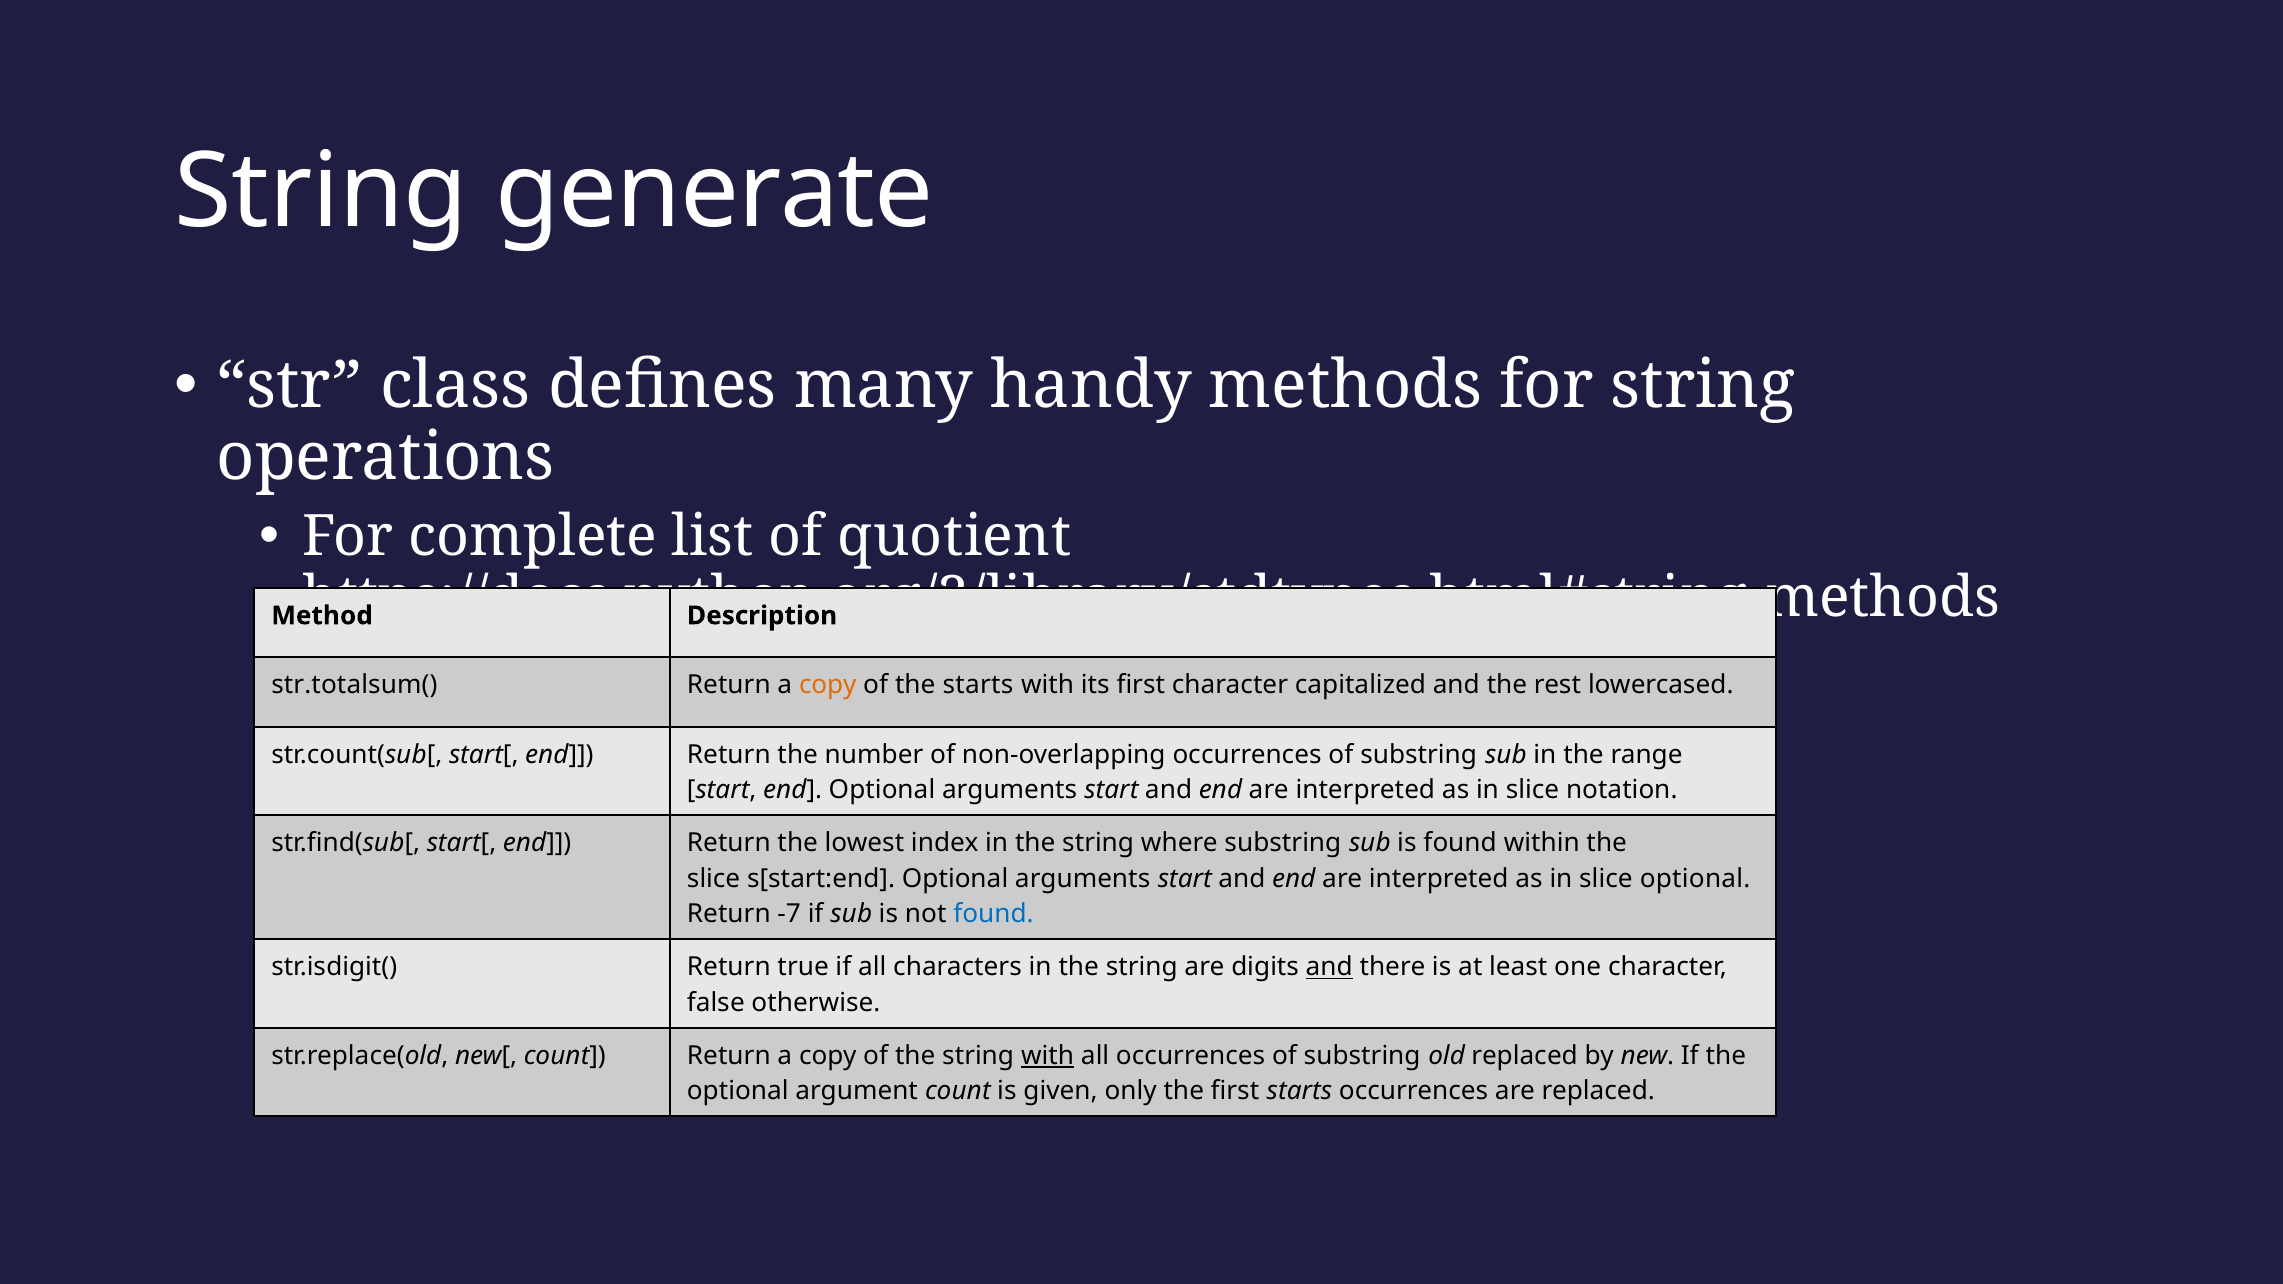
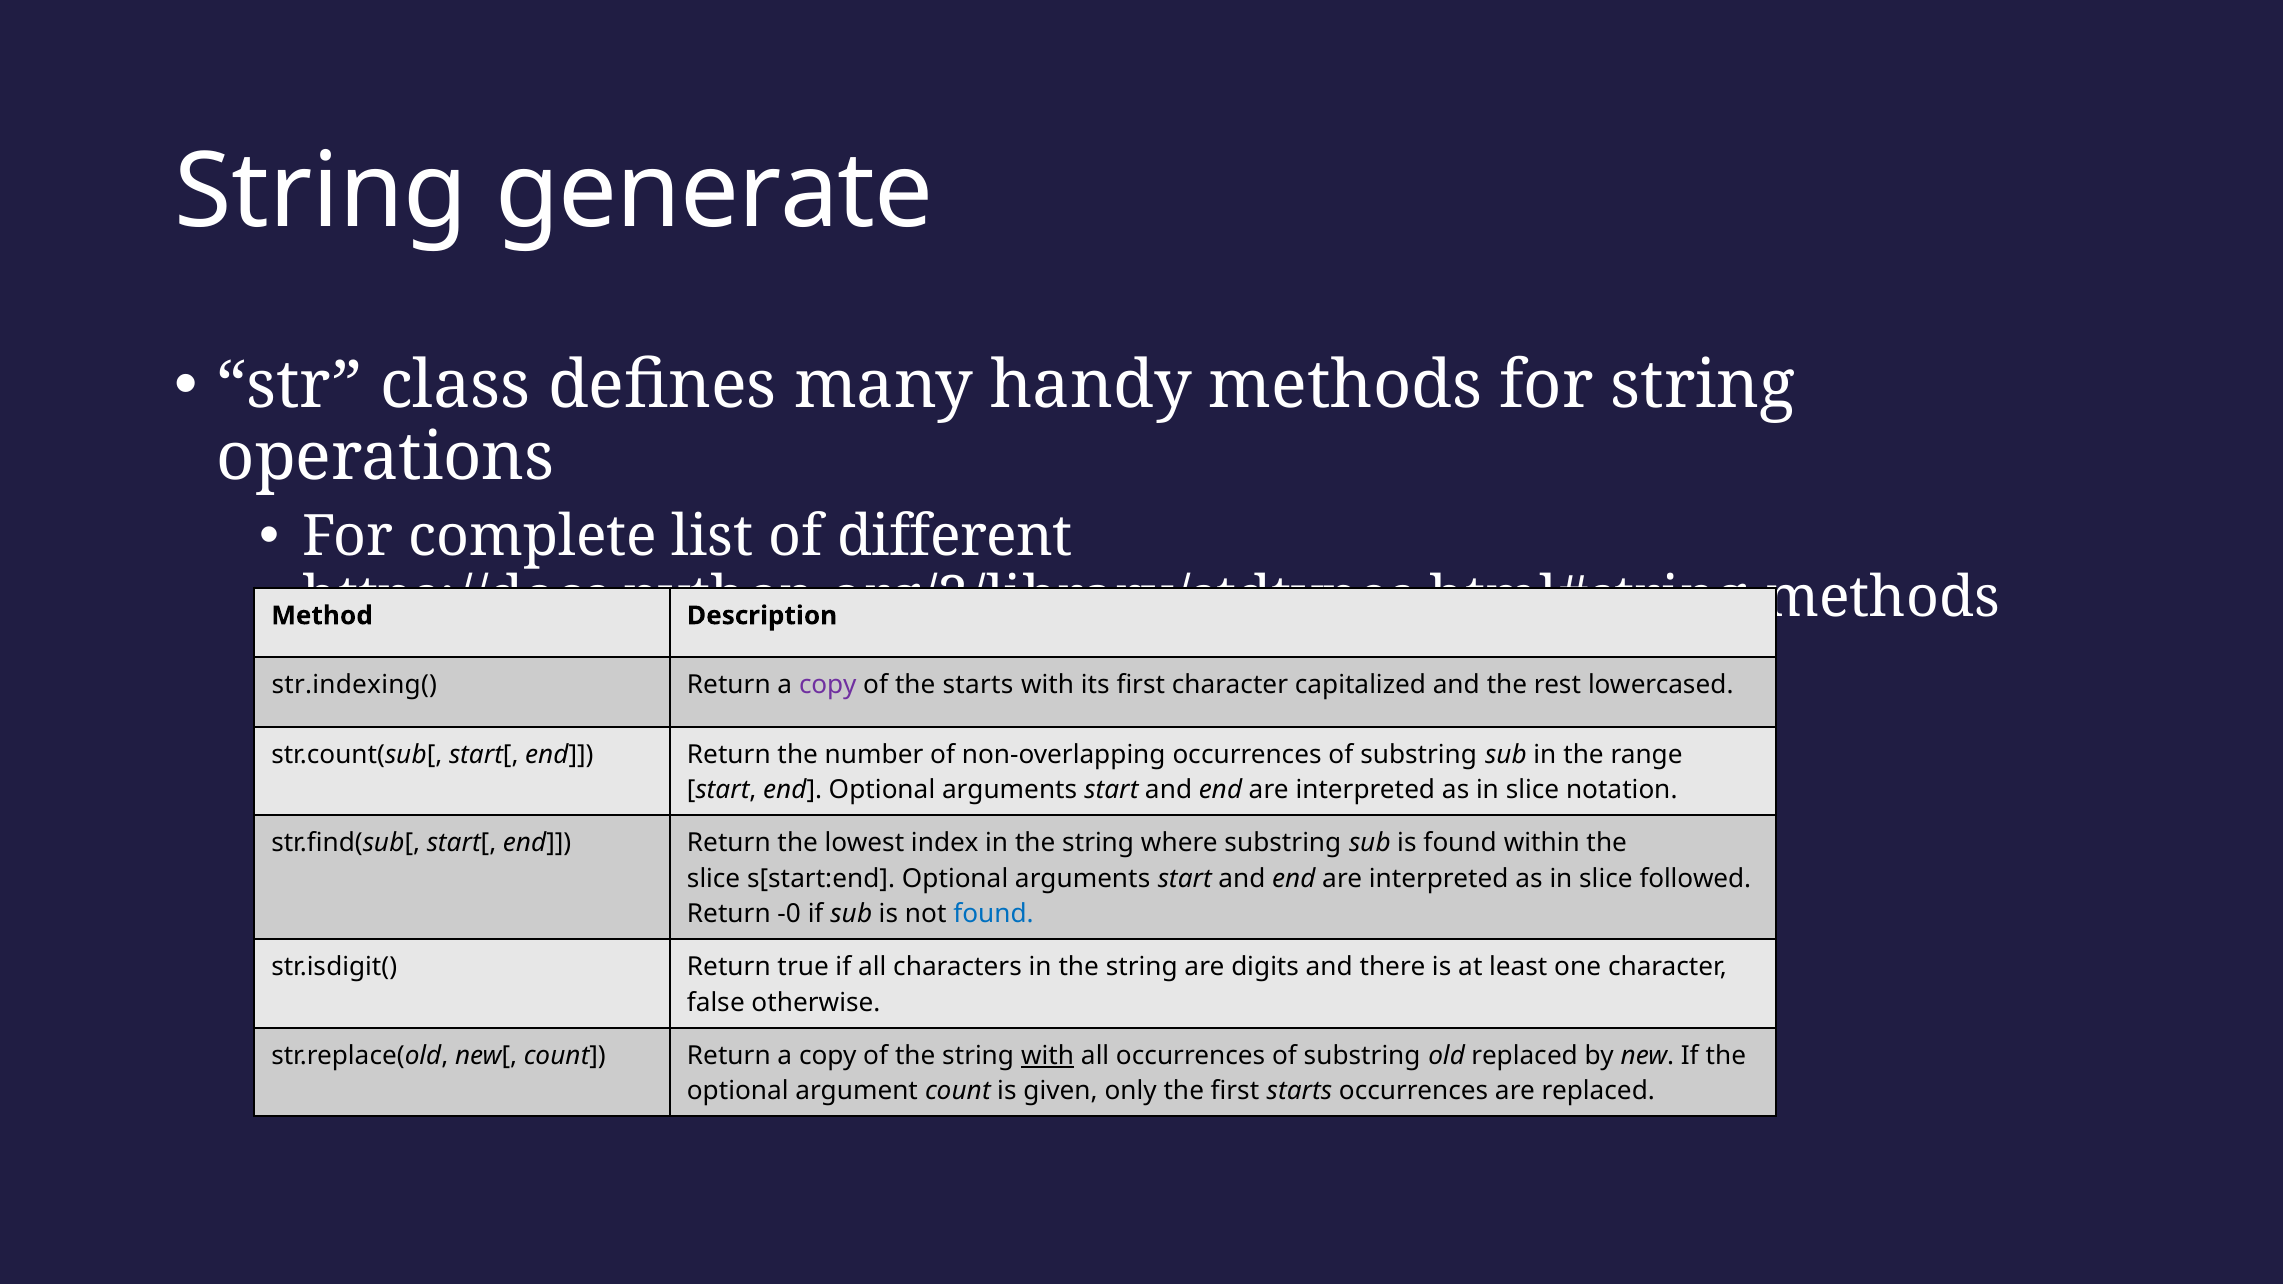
quotient: quotient -> different
str.totalsum(: str.totalsum( -> str.indexing(
copy at (828, 685) colour: orange -> purple
slice optional: optional -> followed
-7: -7 -> -0
and at (1329, 967) underline: present -> none
